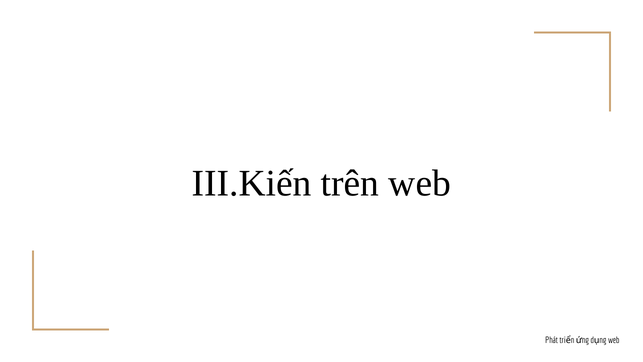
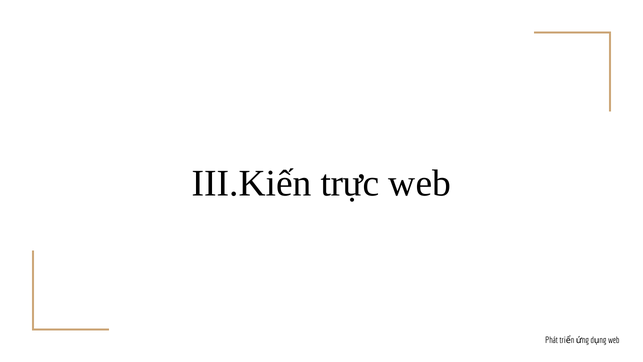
trên: trên -> trực
